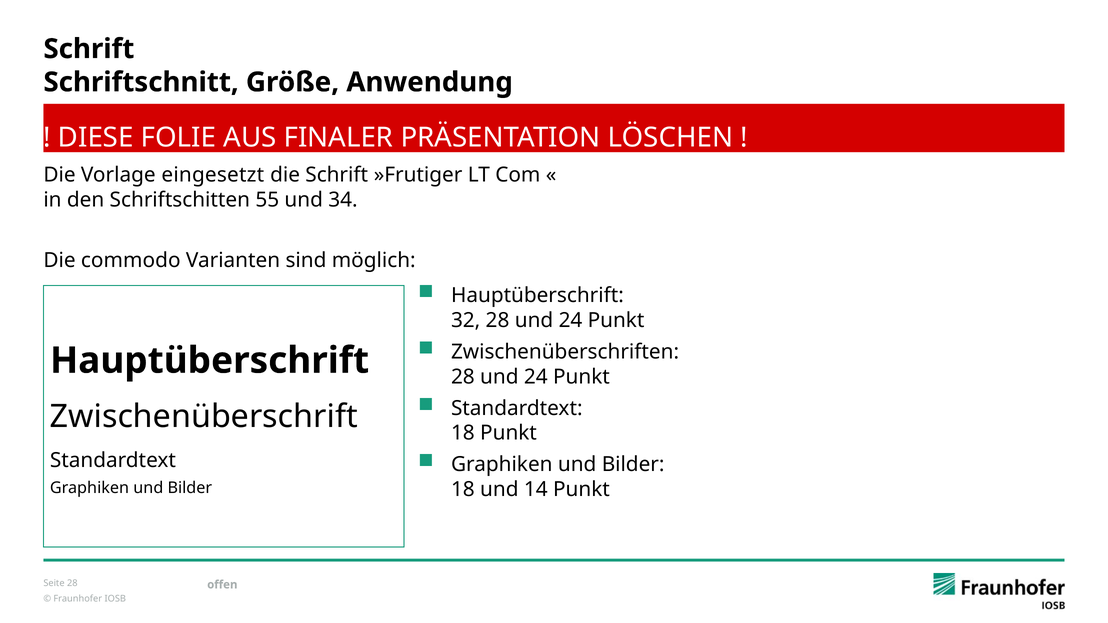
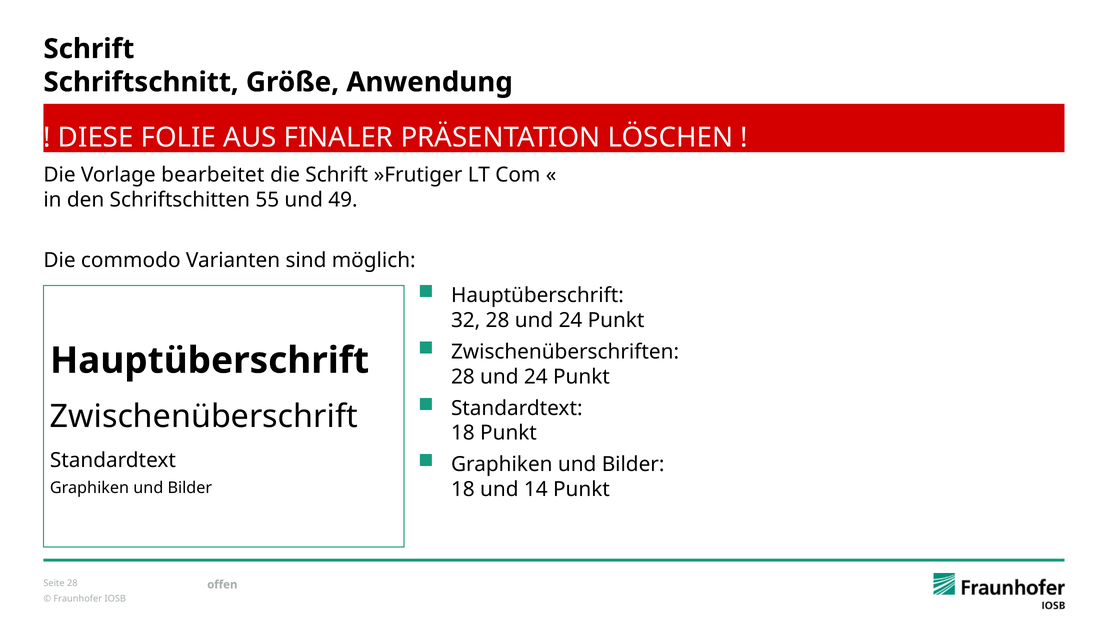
eingesetzt: eingesetzt -> bearbeitet
34: 34 -> 49
